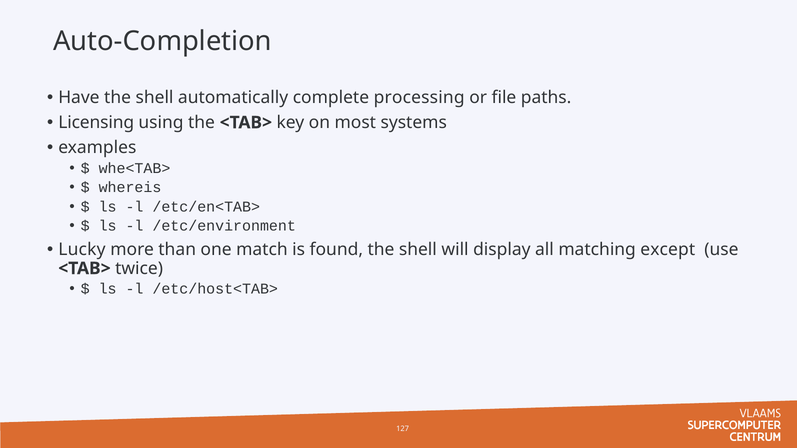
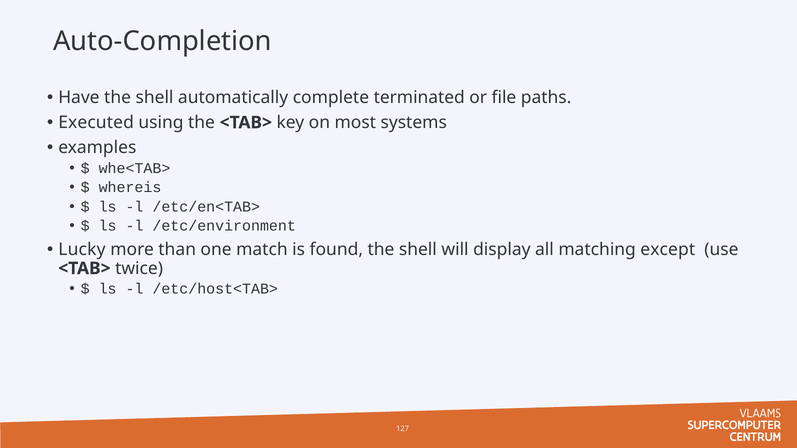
processing: processing -> terminated
Licensing: Licensing -> Executed
